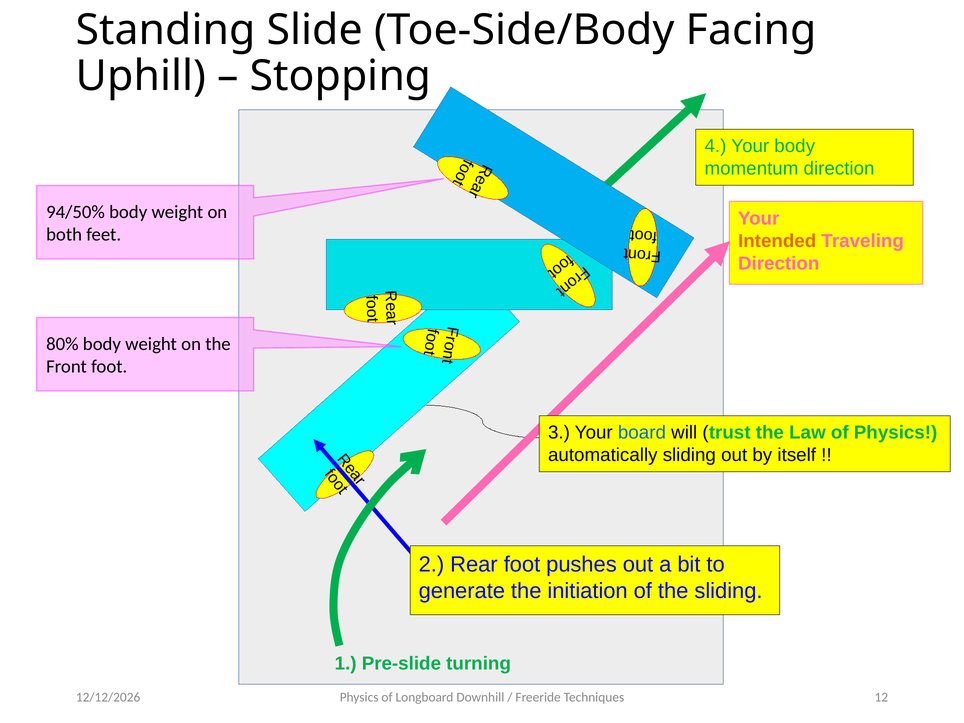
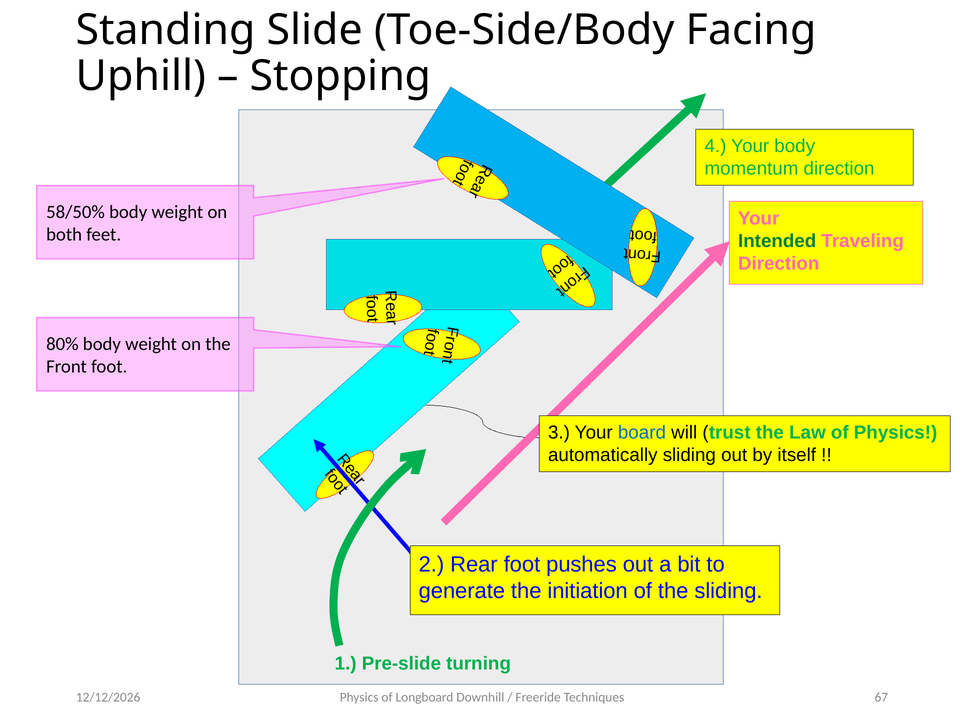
94/50%: 94/50% -> 58/50%
Intended colour: orange -> green
12: 12 -> 67
